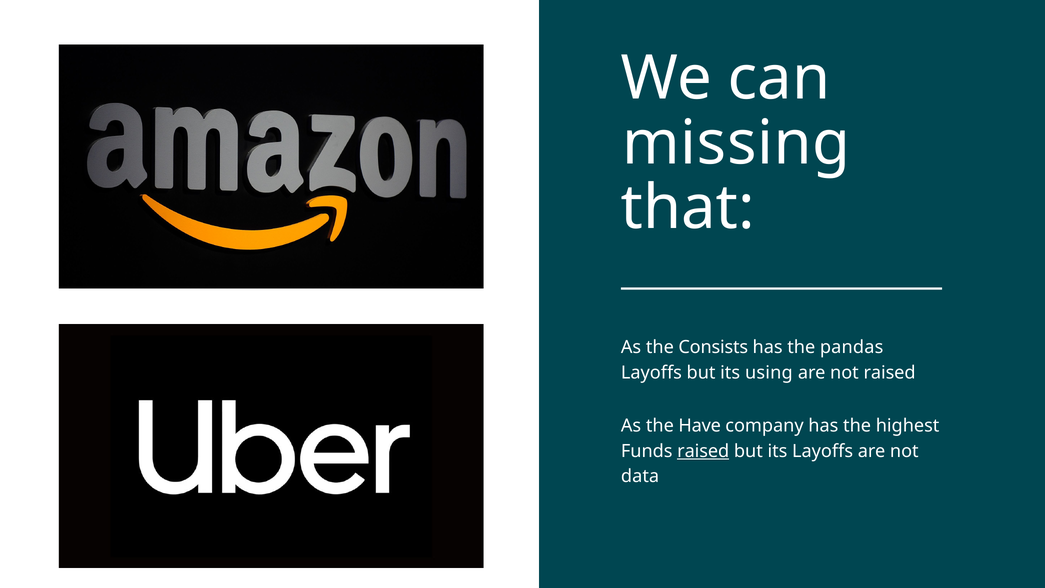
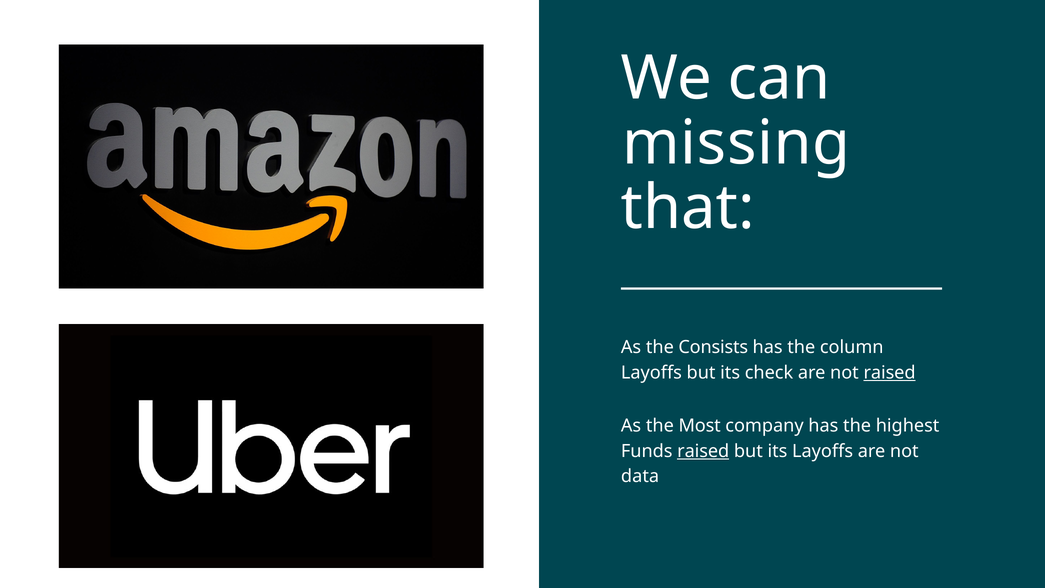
pandas: pandas -> column
using: using -> check
raised at (890, 373) underline: none -> present
Have: Have -> Most
